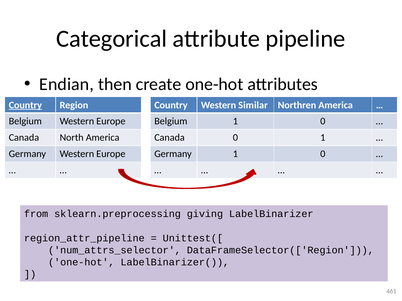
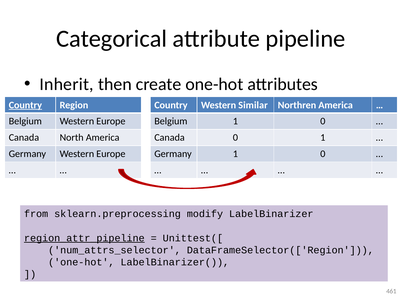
Endian: Endian -> Inherit
giving: giving -> modify
region_attr_pipeline underline: none -> present
